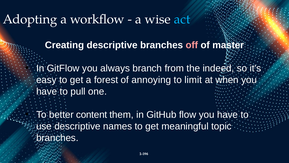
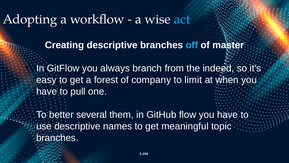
off colour: pink -> light blue
annoying: annoying -> company
content: content -> several
